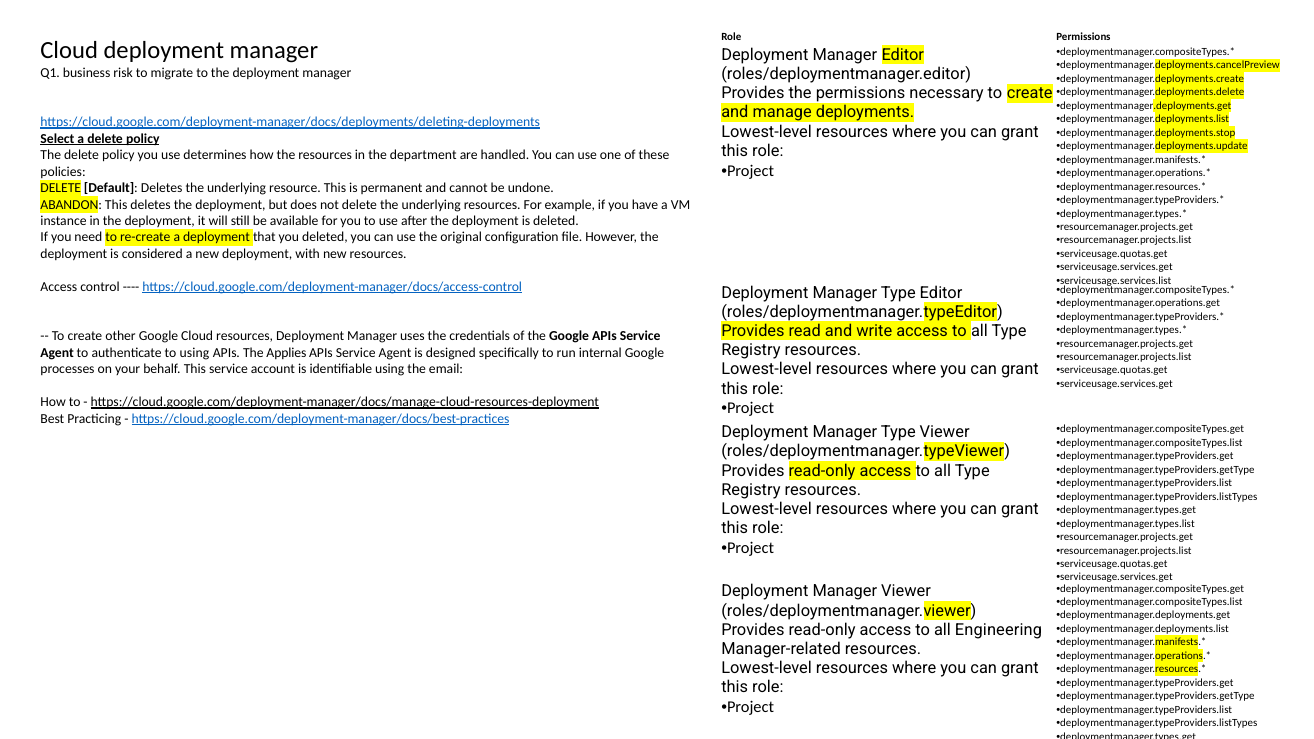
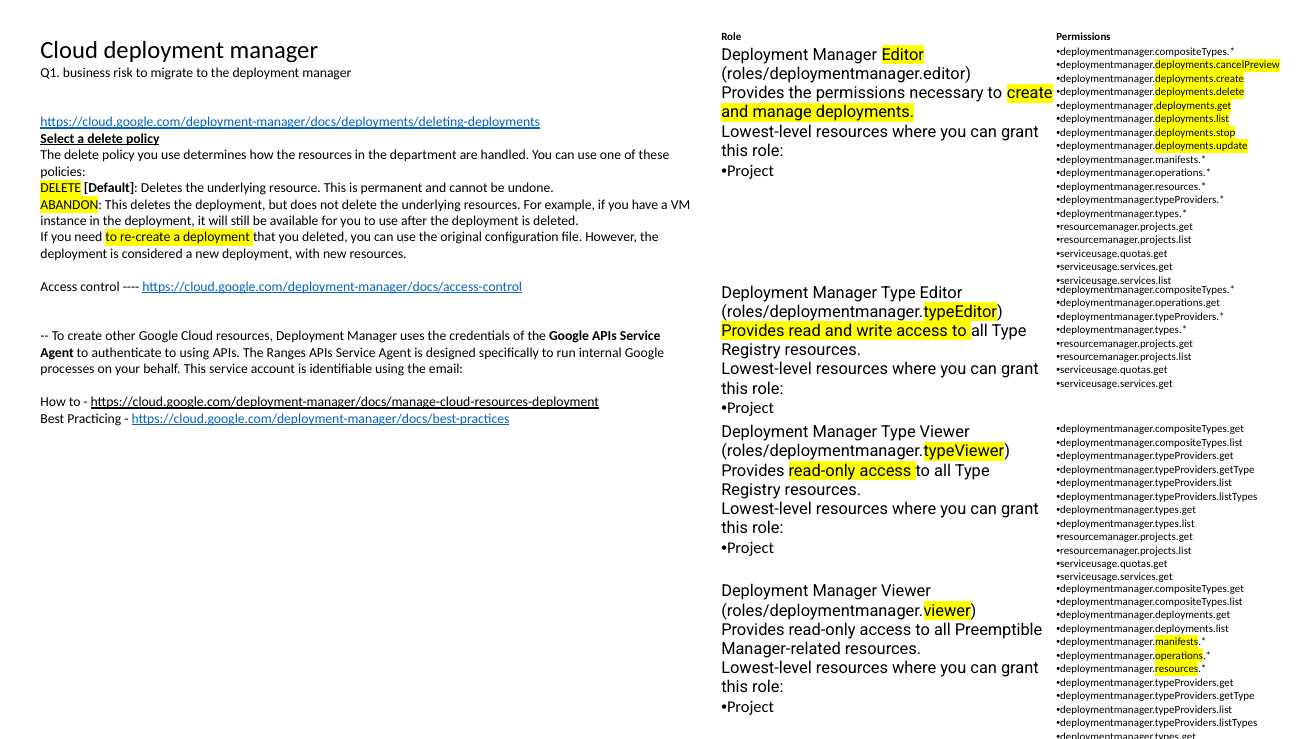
Applies: Applies -> Ranges
Engineering: Engineering -> Preemptible
